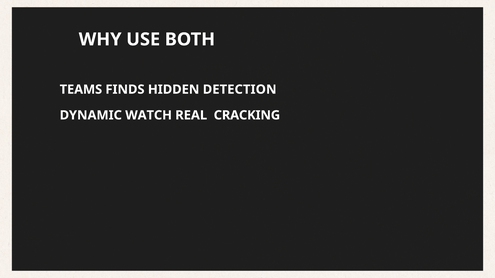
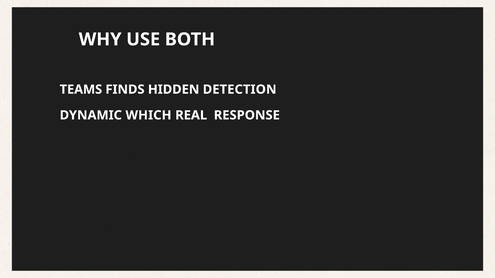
WATCH: WATCH -> WHICH
CRACKING: CRACKING -> RESPONSE
